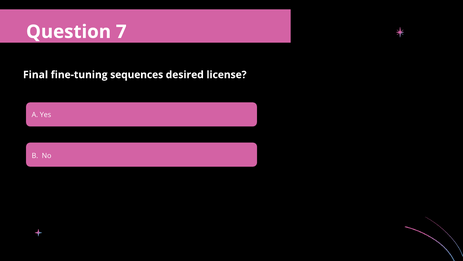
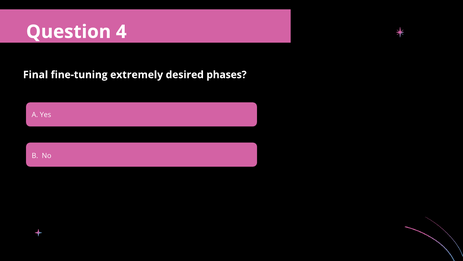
7: 7 -> 4
sequences: sequences -> extremely
license: license -> phases
